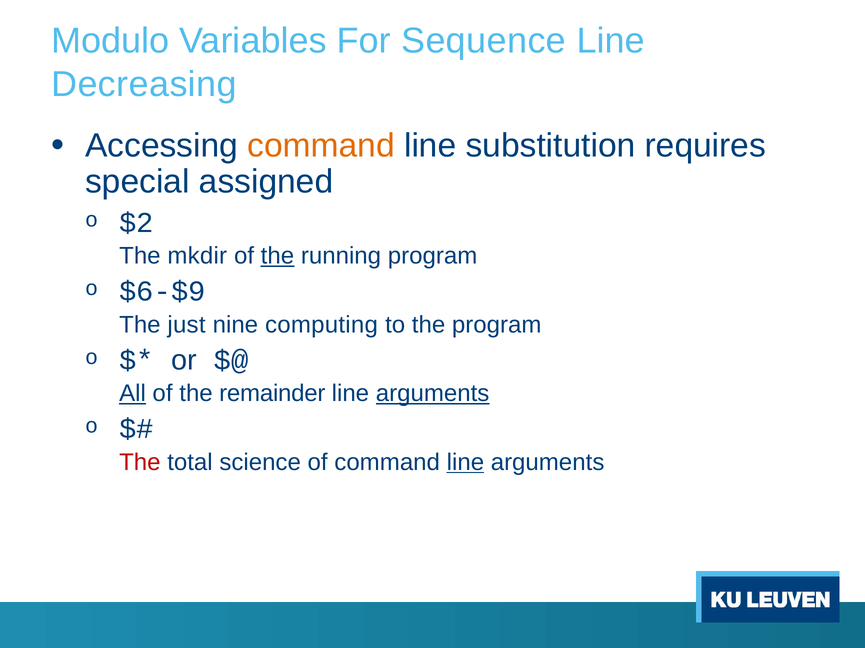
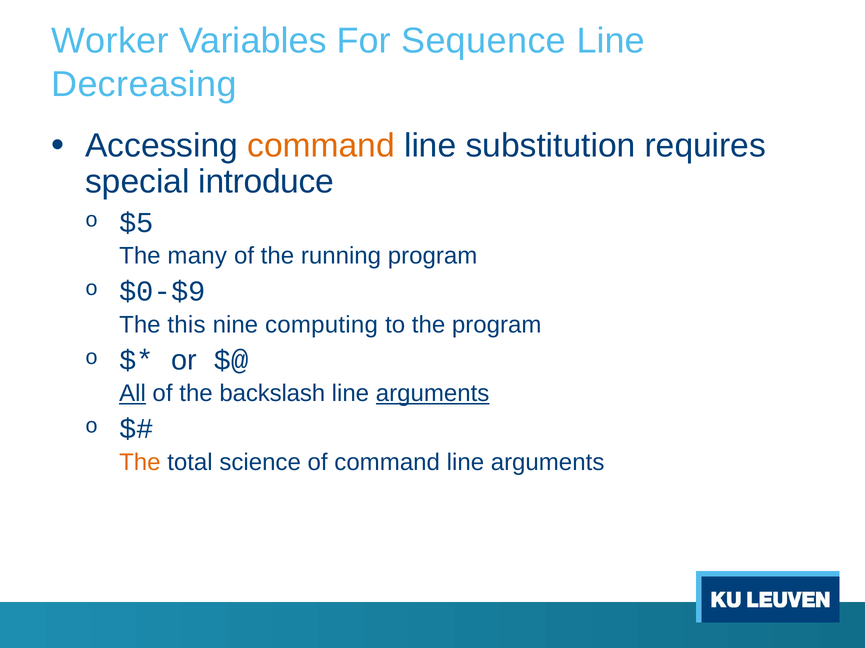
Modulo: Modulo -> Worker
assigned: assigned -> introduce
$2: $2 -> $5
mkdir: mkdir -> many
the at (277, 256) underline: present -> none
$6-$9: $6-$9 -> $0-$9
just: just -> this
remainder: remainder -> backslash
The at (140, 463) colour: red -> orange
line at (465, 463) underline: present -> none
